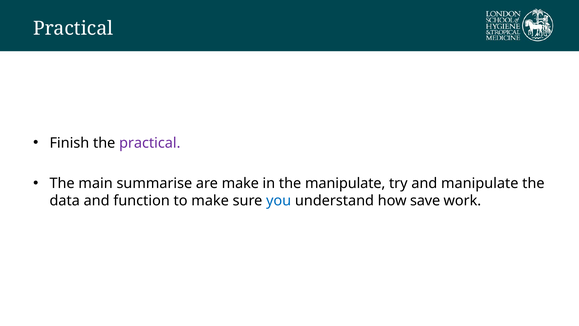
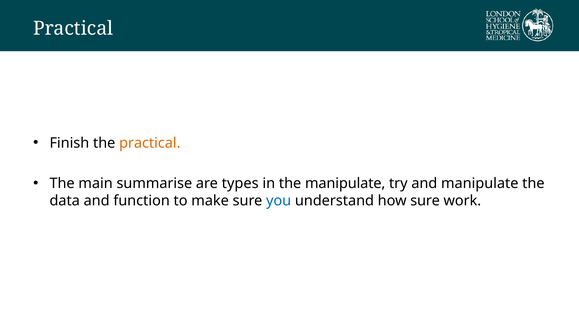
practical at (150, 143) colour: purple -> orange
are make: make -> types
how save: save -> sure
